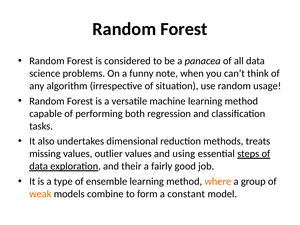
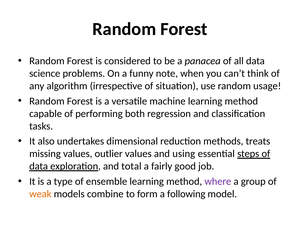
their: their -> total
where colour: orange -> purple
constant: constant -> following
